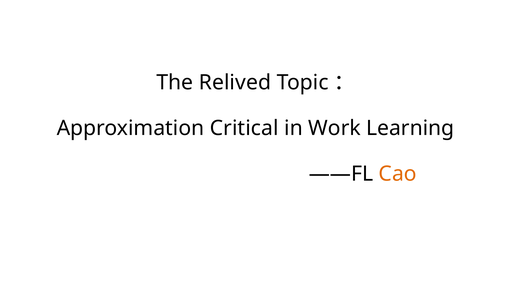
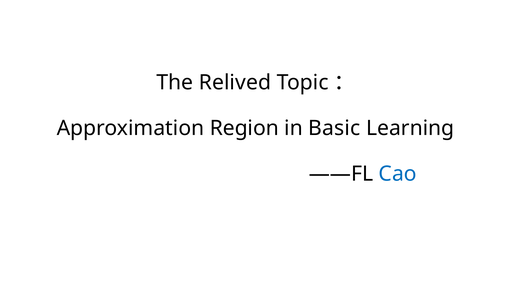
Critical: Critical -> Region
Work: Work -> Basic
Cao colour: orange -> blue
